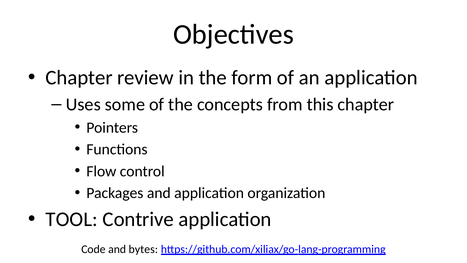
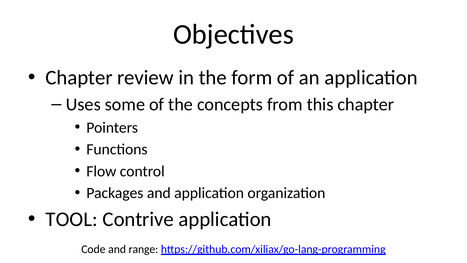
bytes: bytes -> range
